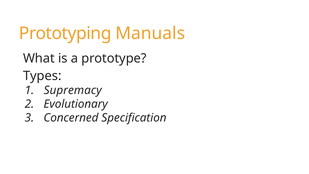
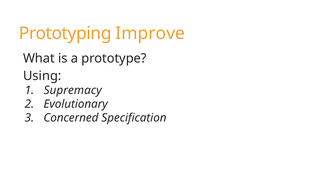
Manuals: Manuals -> Improve
Types: Types -> Using
